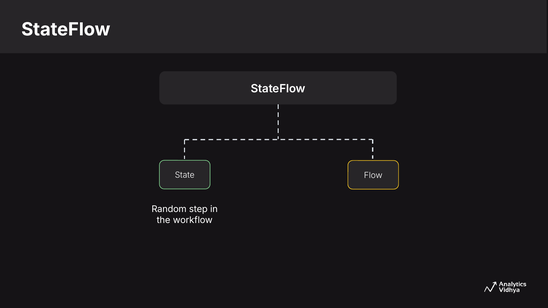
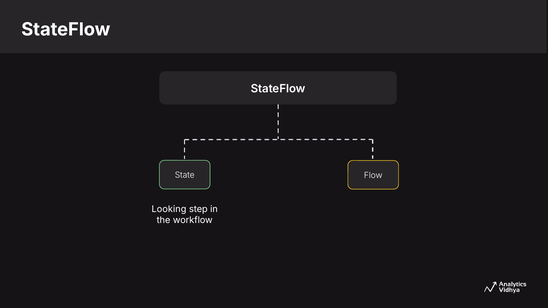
Random: Random -> Looking
